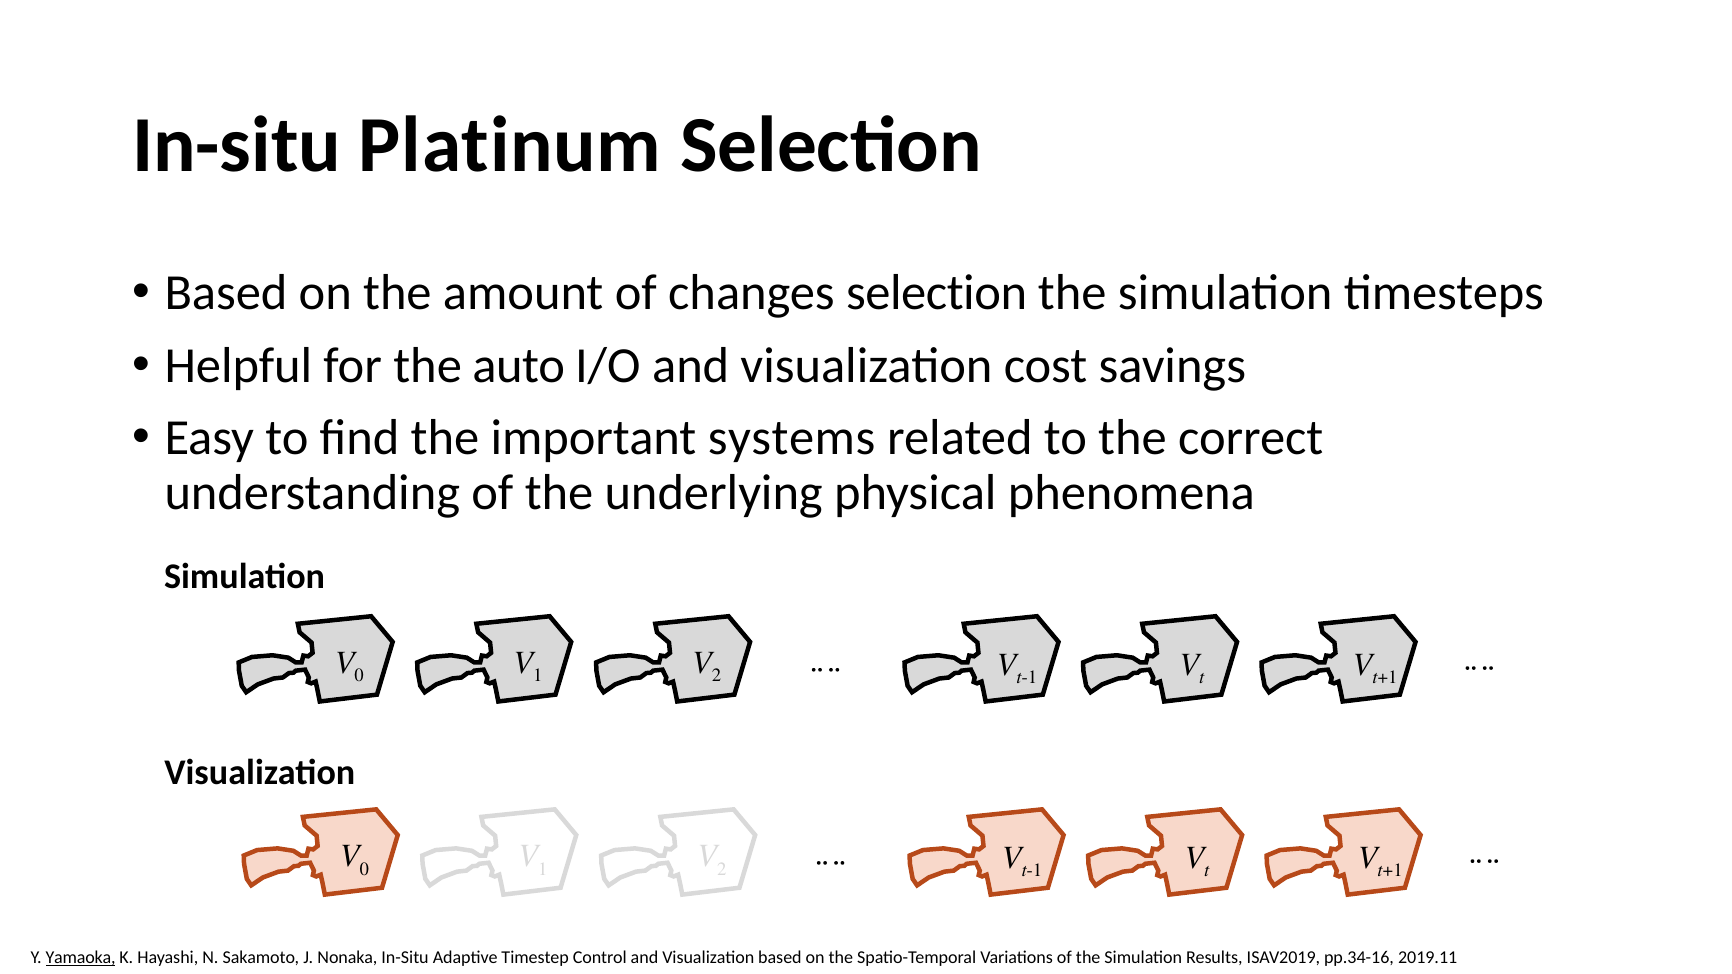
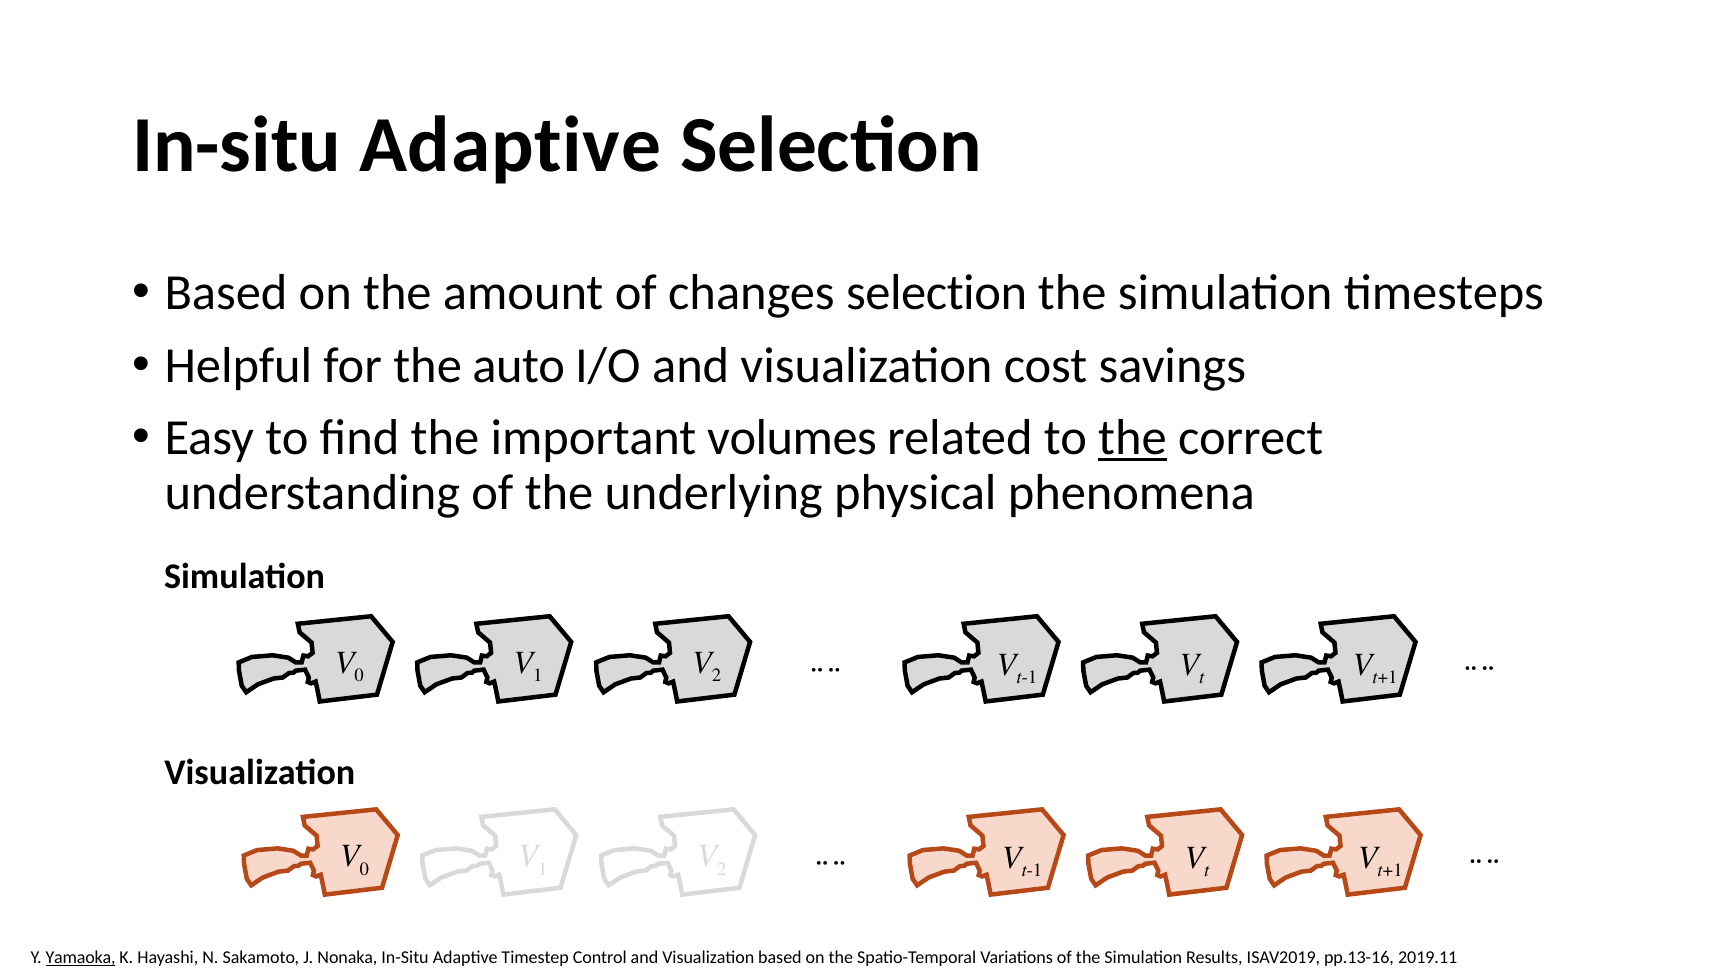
Platinum at (510, 145): Platinum -> Adaptive
systems: systems -> volumes
the at (1132, 438) underline: none -> present
pp.34-16: pp.34-16 -> pp.13-16
